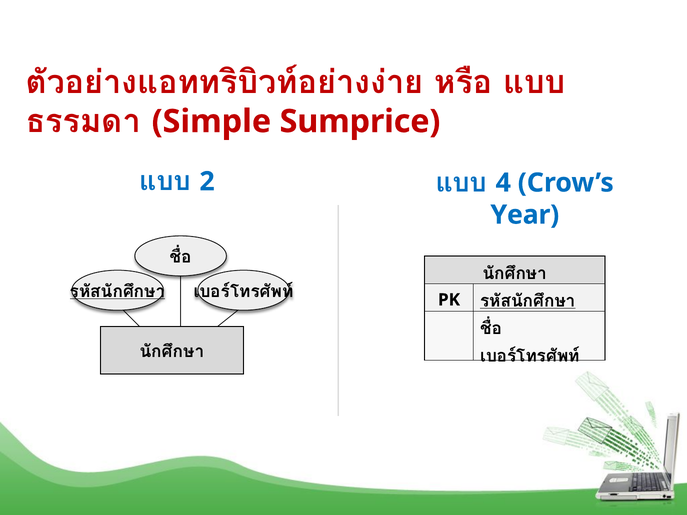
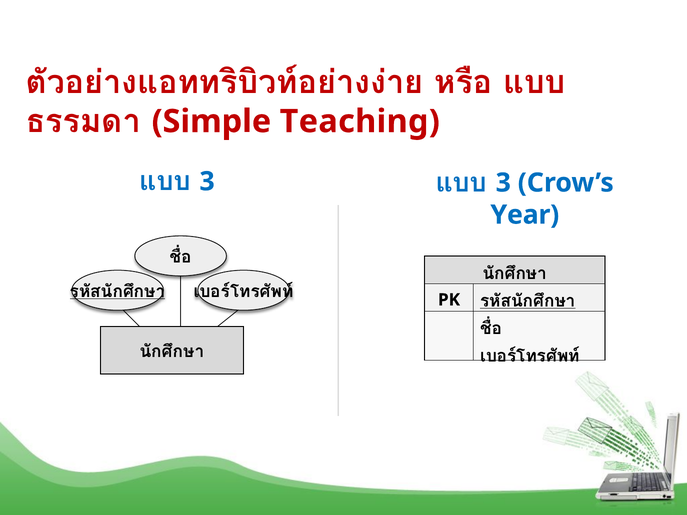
Sumprice: Sumprice -> Teaching
2 at (207, 182): 2 -> 3
4 at (503, 183): 4 -> 3
